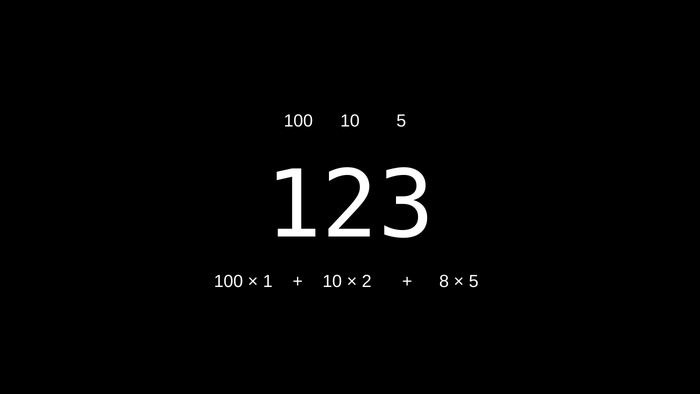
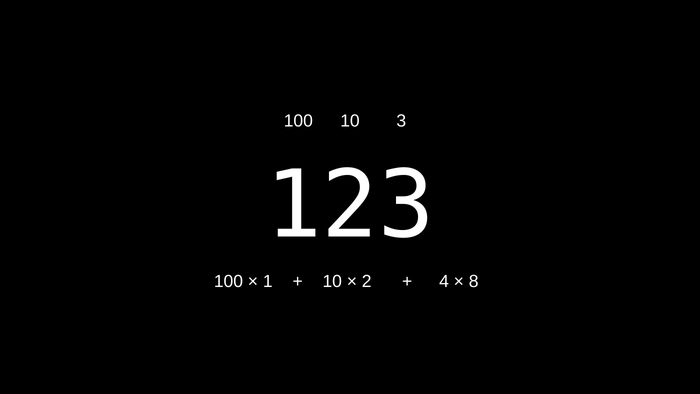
10 5: 5 -> 3
8: 8 -> 4
5 at (474, 281): 5 -> 8
